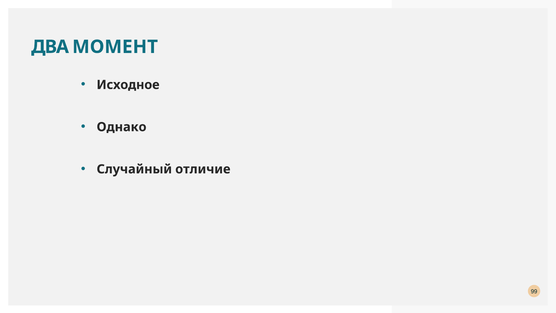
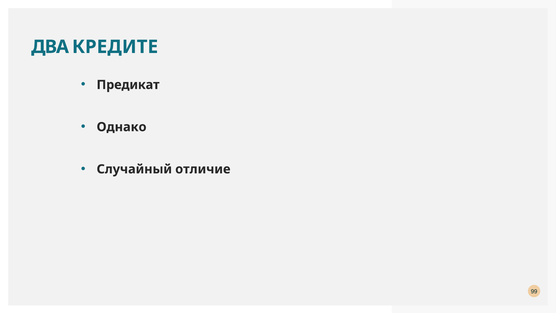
МОМЕНТ: МОМЕНТ -> КРЕДИТЕ
Исходное: Исходное -> Предикат
